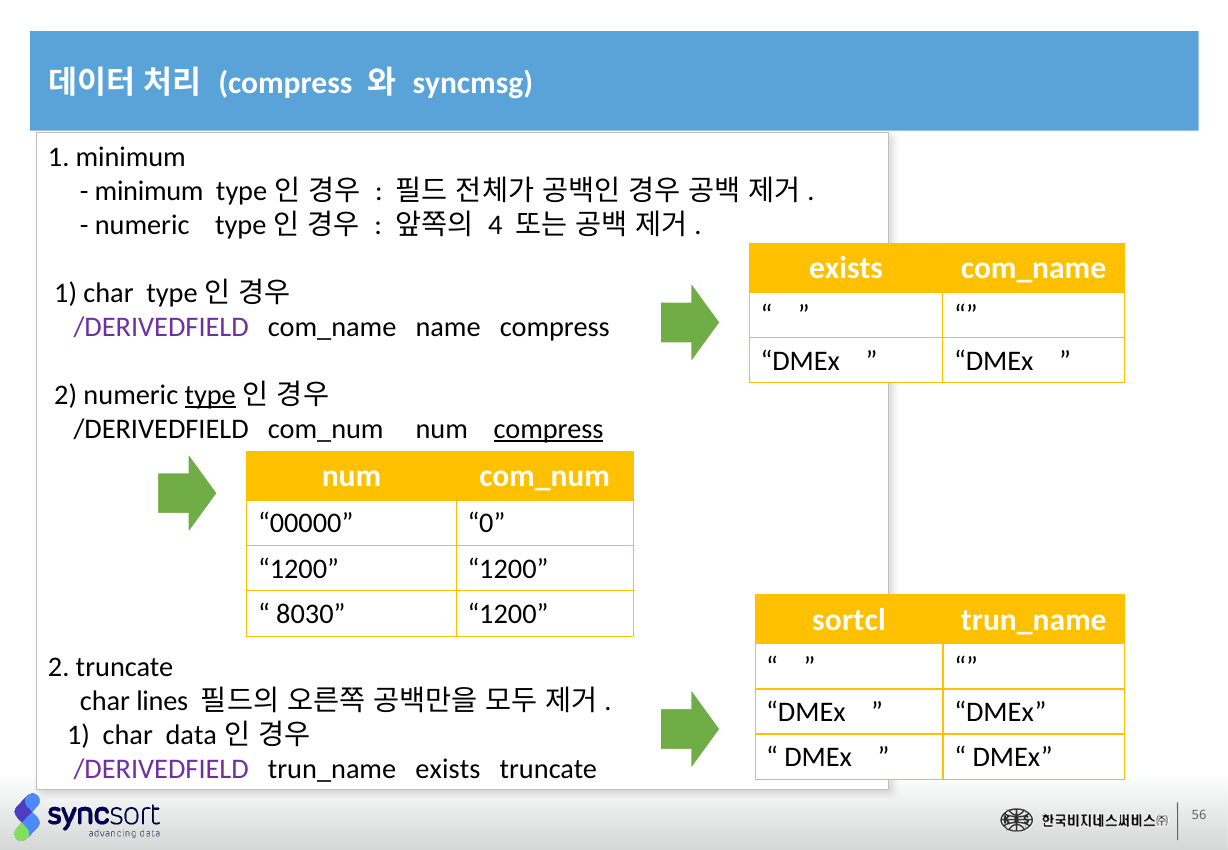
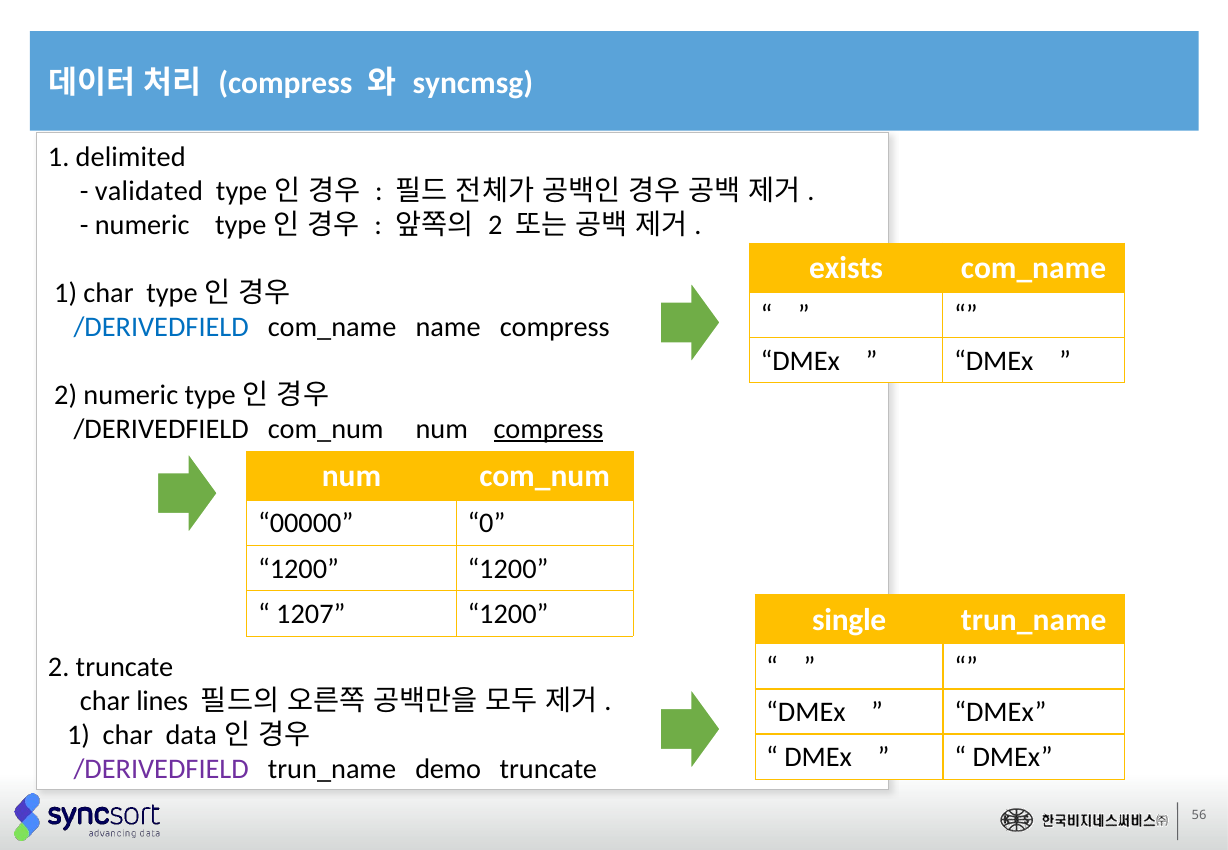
1 minimum: minimum -> delimited
minimum at (149, 191): minimum -> validated
4 at (495, 225): 4 -> 2
/DERIVEDFIELD at (161, 327) colour: purple -> blue
type at (210, 395) underline: present -> none
8030: 8030 -> 1207
sortcl: sortcl -> single
trun_name exists: exists -> demo
